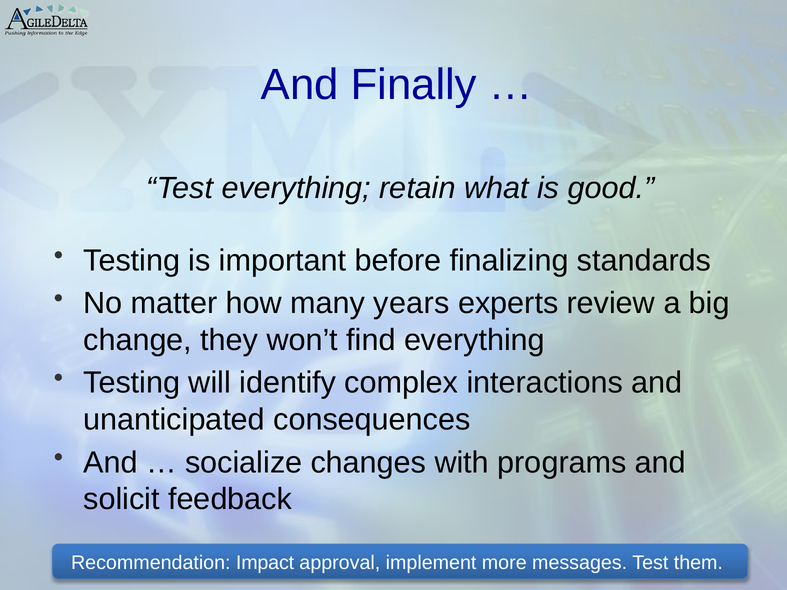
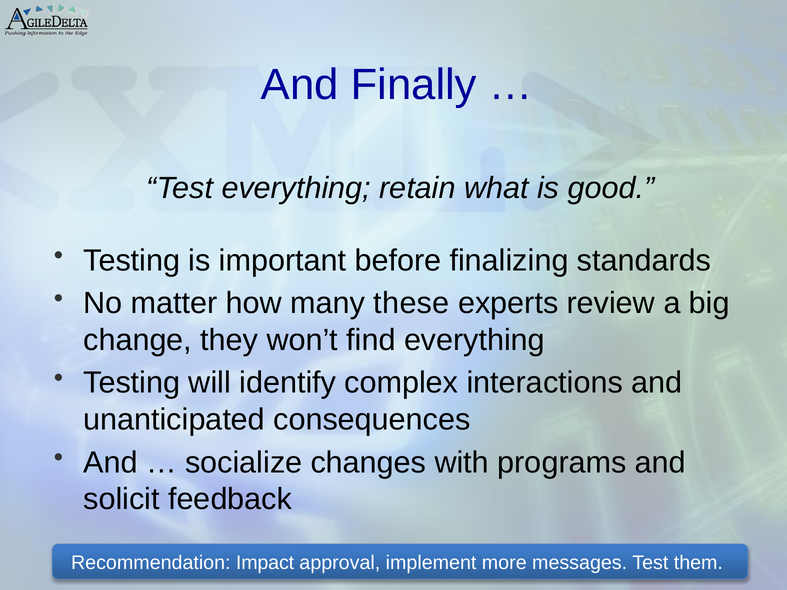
years: years -> these
